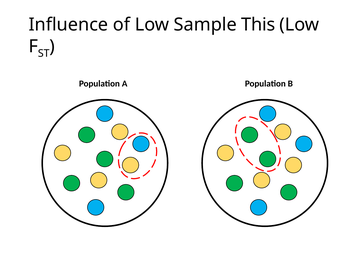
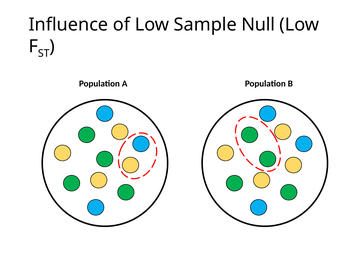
This: This -> Null
